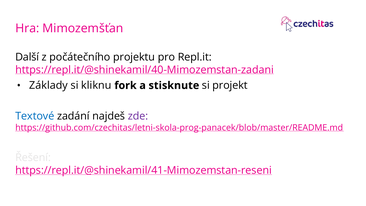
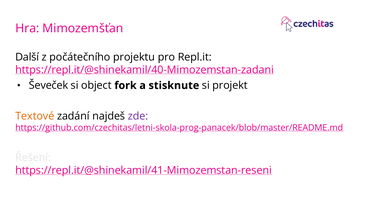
Základy: Základy -> Ševeček
kliknu: kliknu -> object
Textové colour: blue -> orange
